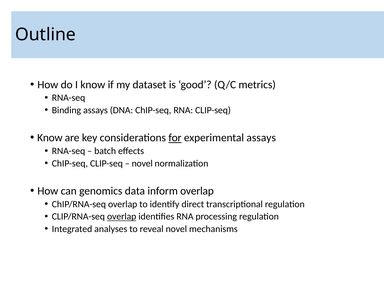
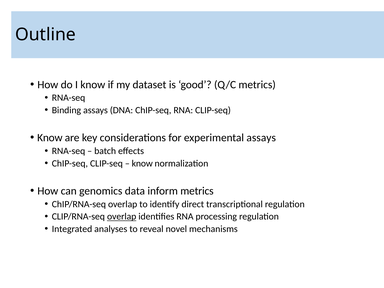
for underline: present -> none
novel at (142, 163): novel -> know
inform overlap: overlap -> metrics
